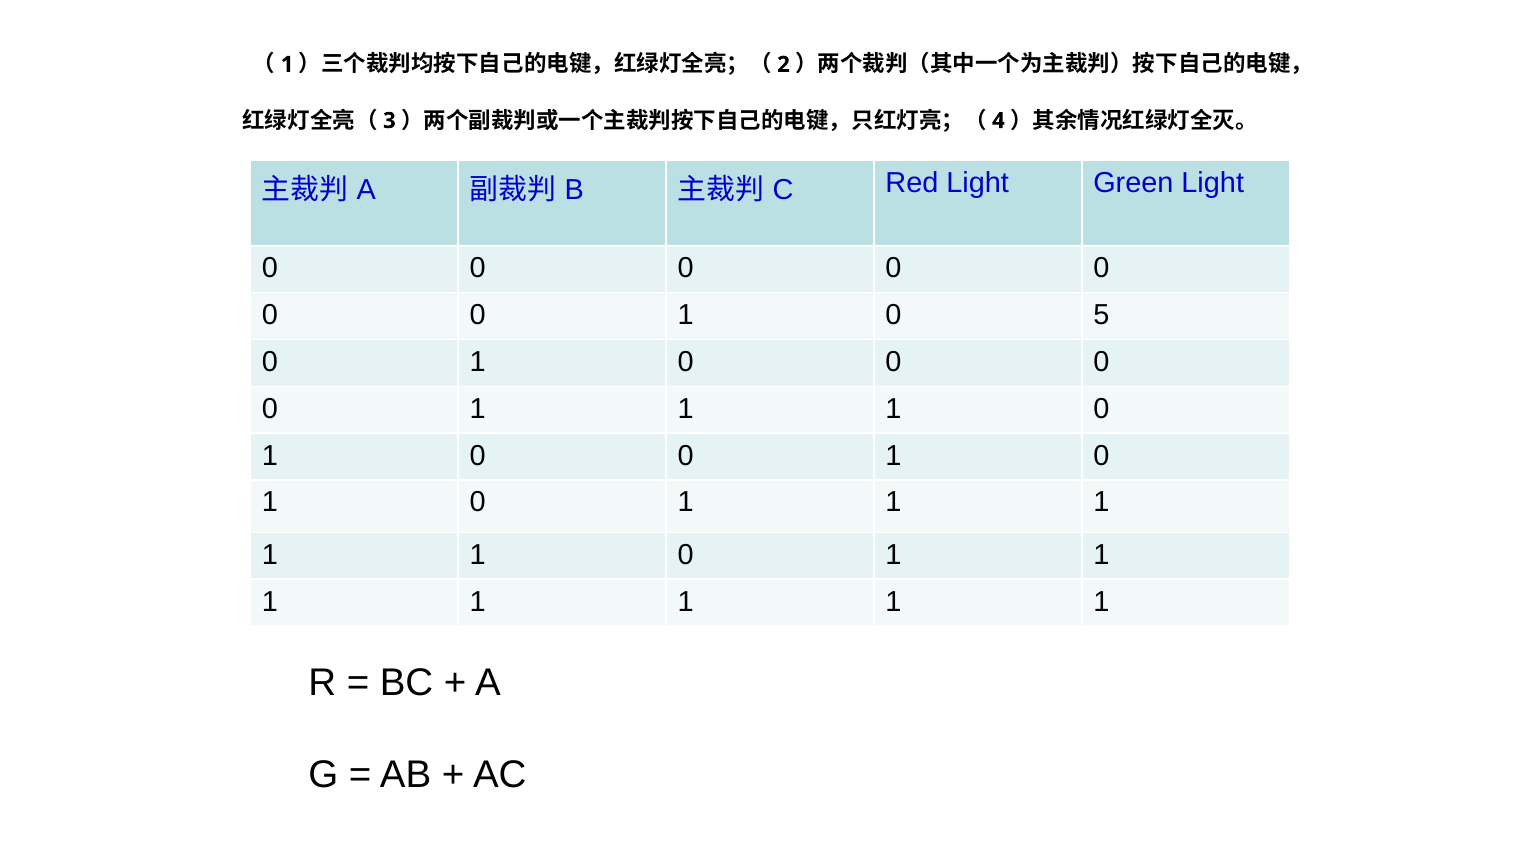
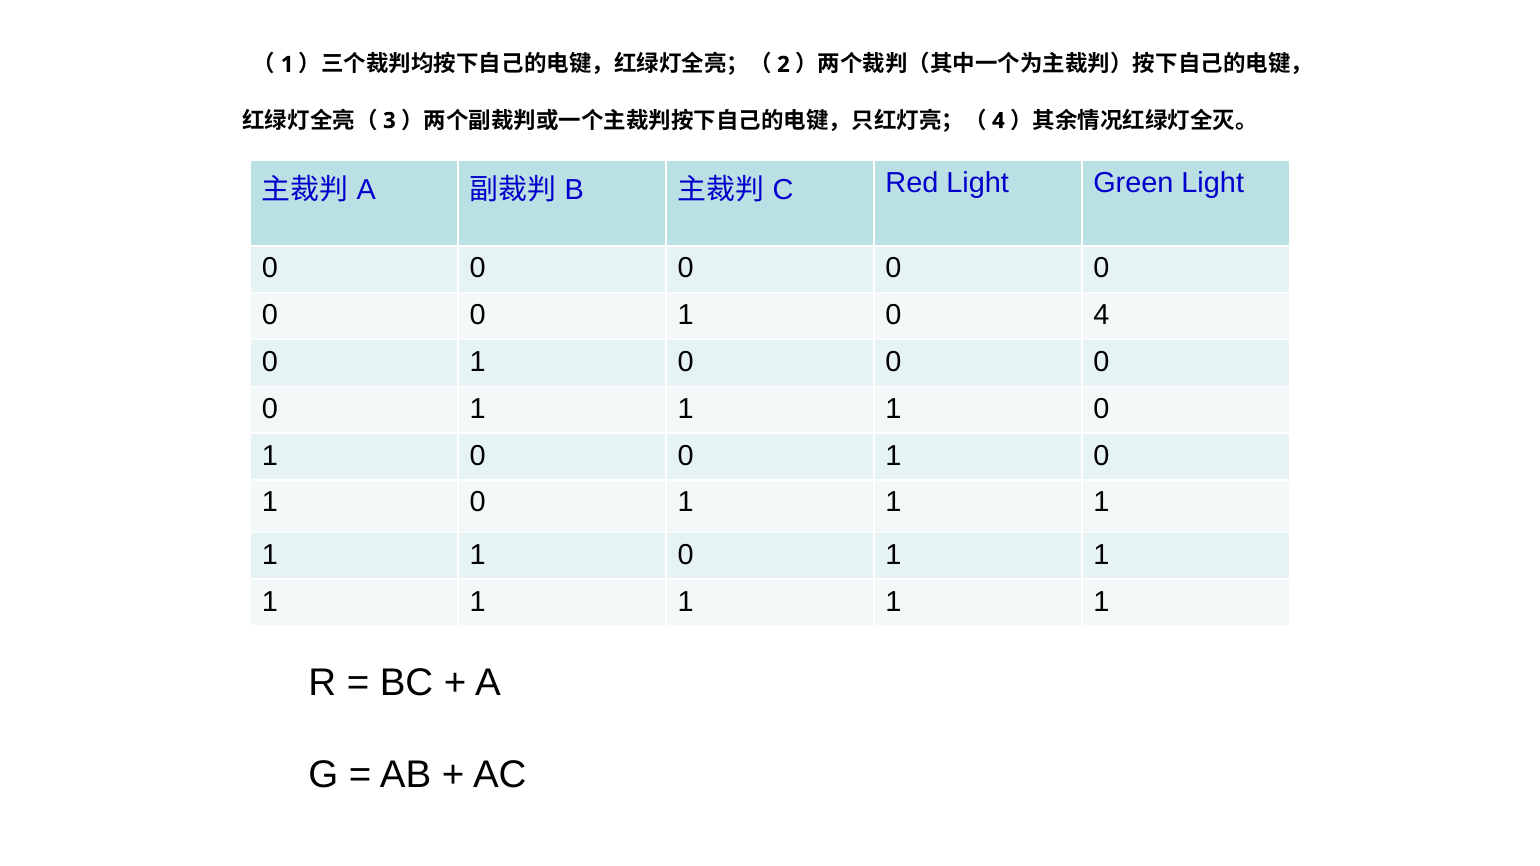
0 5: 5 -> 4
